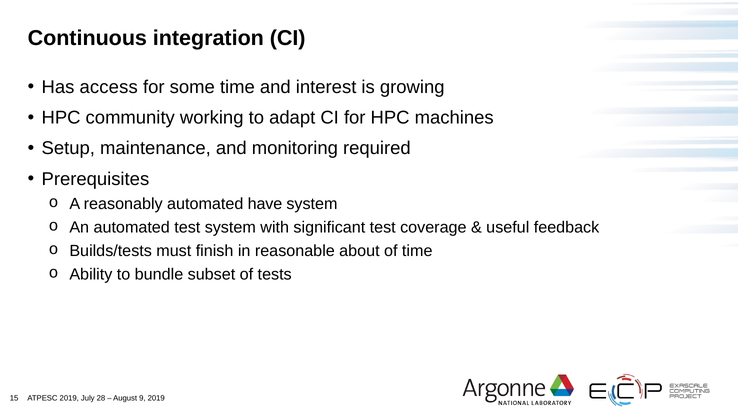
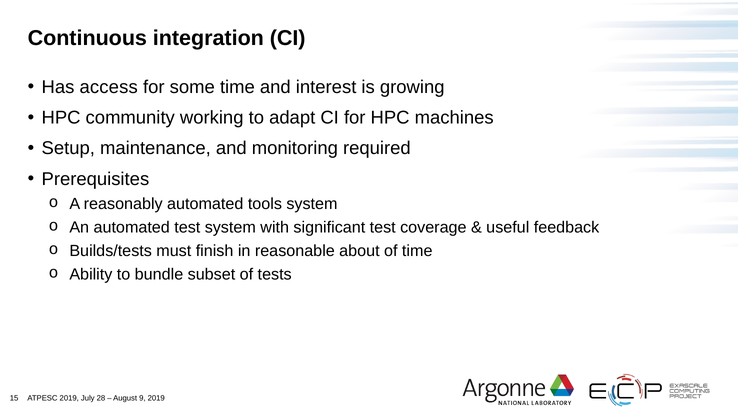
have: have -> tools
